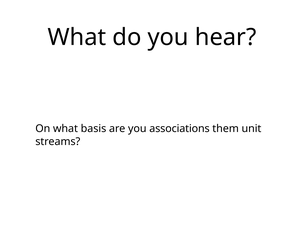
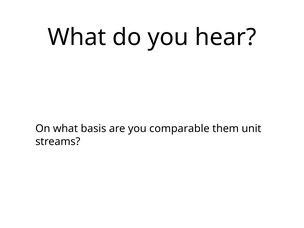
associations: associations -> comparable
